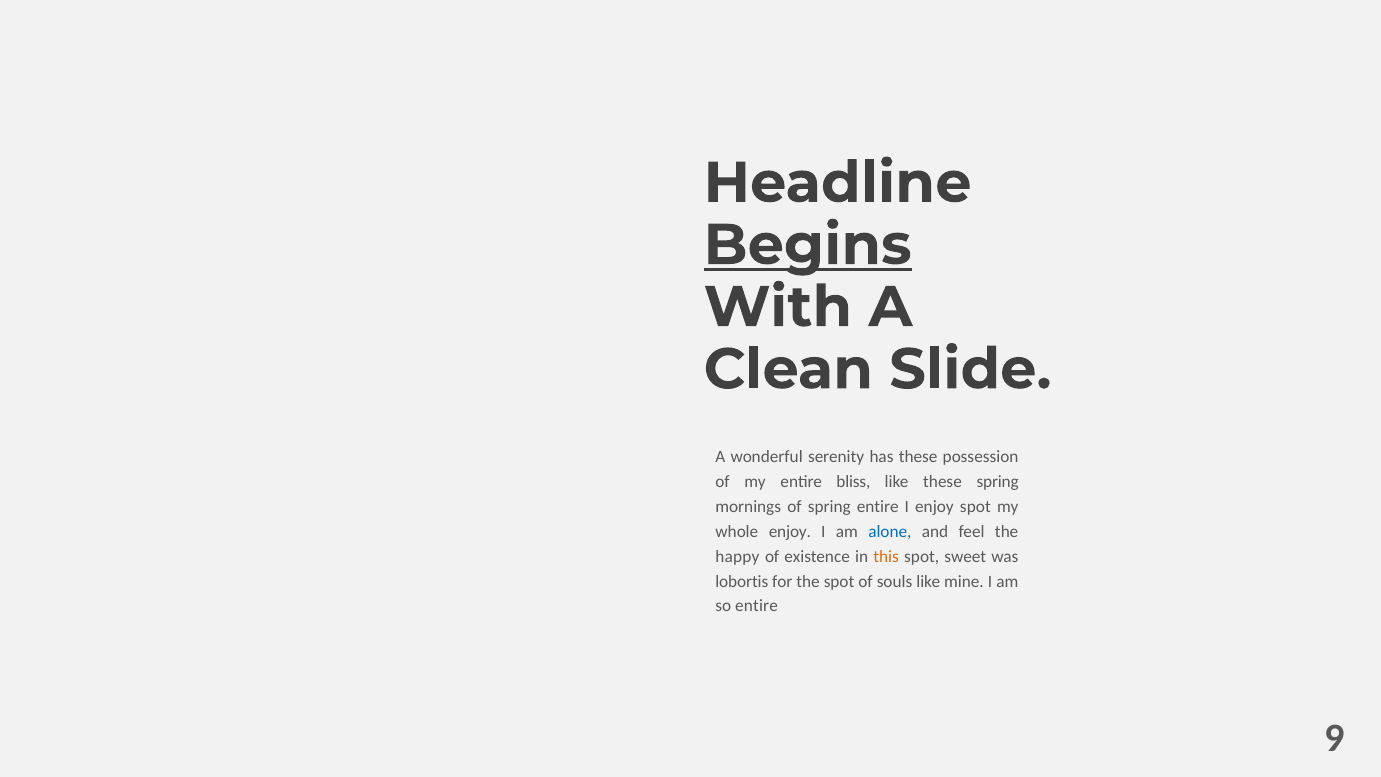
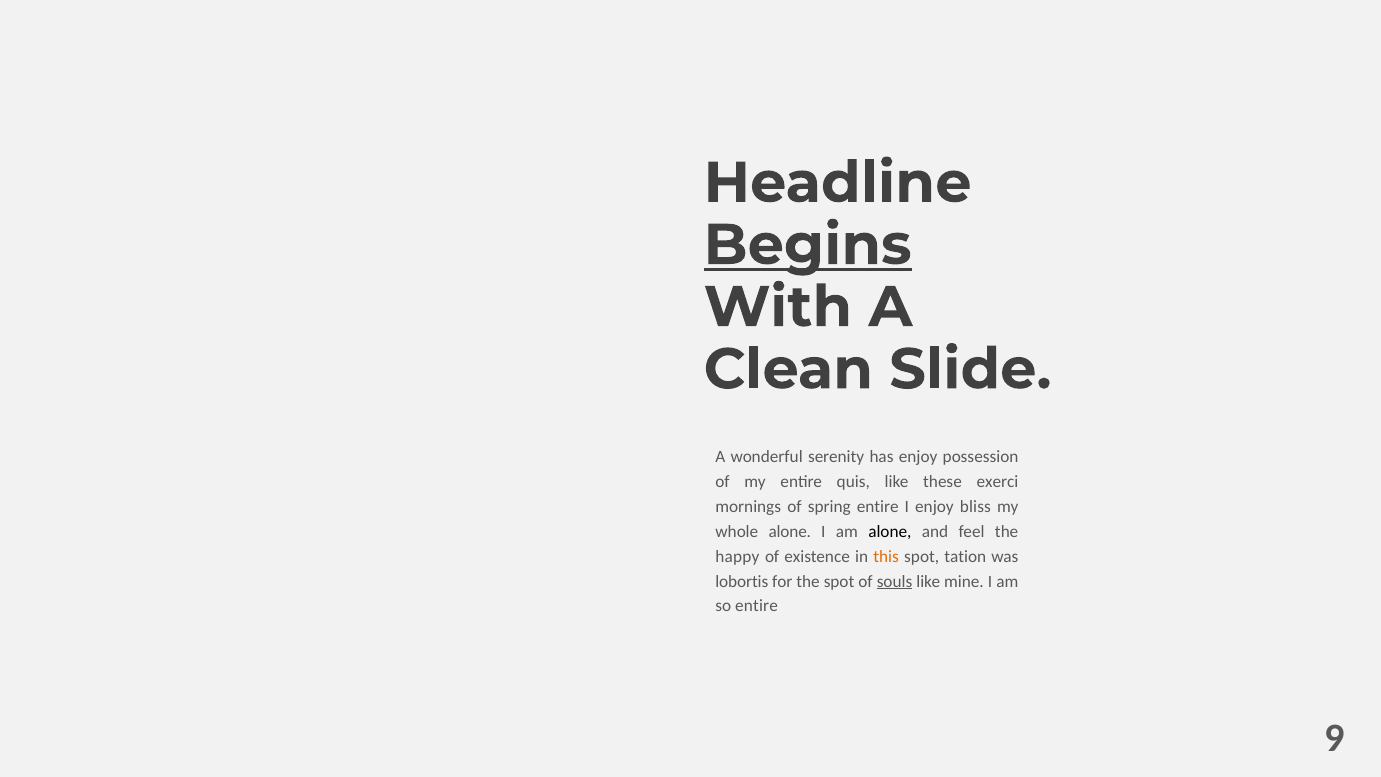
has these: these -> enjoy
bliss: bliss -> quis
these spring: spring -> exerci
enjoy spot: spot -> bliss
whole enjoy: enjoy -> alone
alone at (890, 532) colour: blue -> black
sweet: sweet -> tation
souls underline: none -> present
